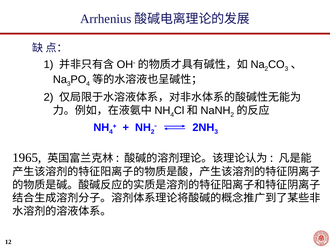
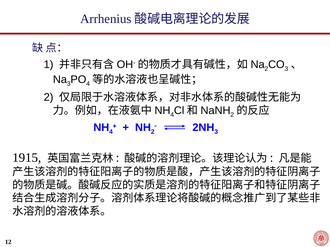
1965: 1965 -> 1915
